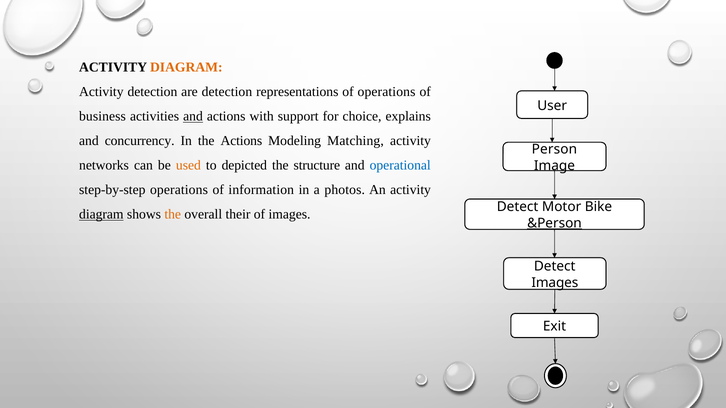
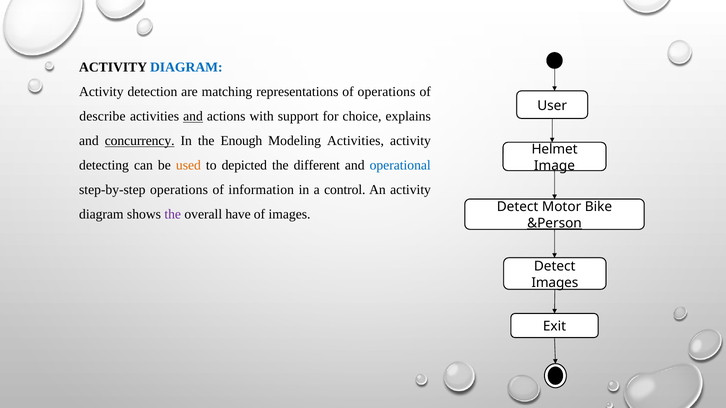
DIAGRAM at (186, 68) colour: orange -> blue
are detection: detection -> matching
business: business -> describe
concurrency underline: none -> present
the Actions: Actions -> Enough
Modeling Matching: Matching -> Activities
Person: Person -> Helmet
networks: networks -> detecting
structure: structure -> different
photos: photos -> control
diagram at (101, 215) underline: present -> none
the at (173, 215) colour: orange -> purple
their: their -> have
